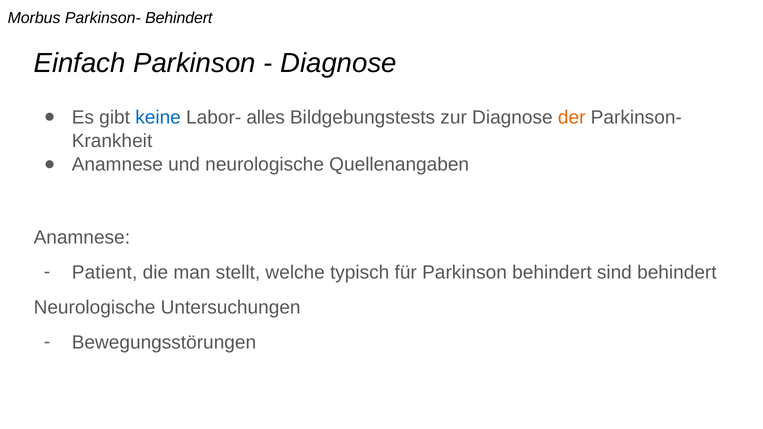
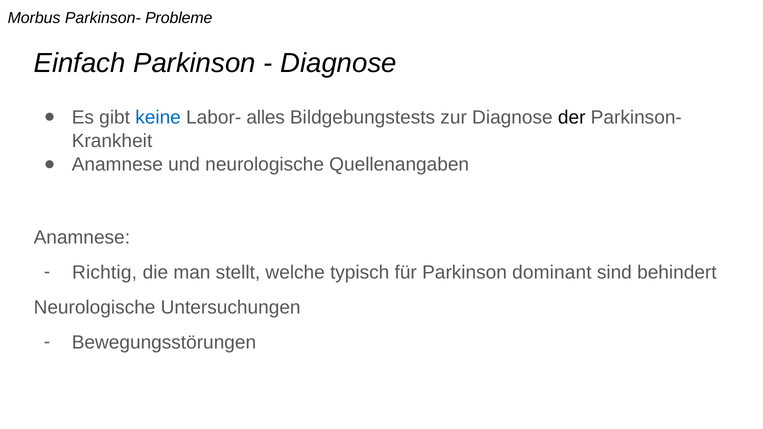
Parkinson- Behindert: Behindert -> Probleme
der colour: orange -> black
Patient: Patient -> Richtig
Parkinson behindert: behindert -> dominant
